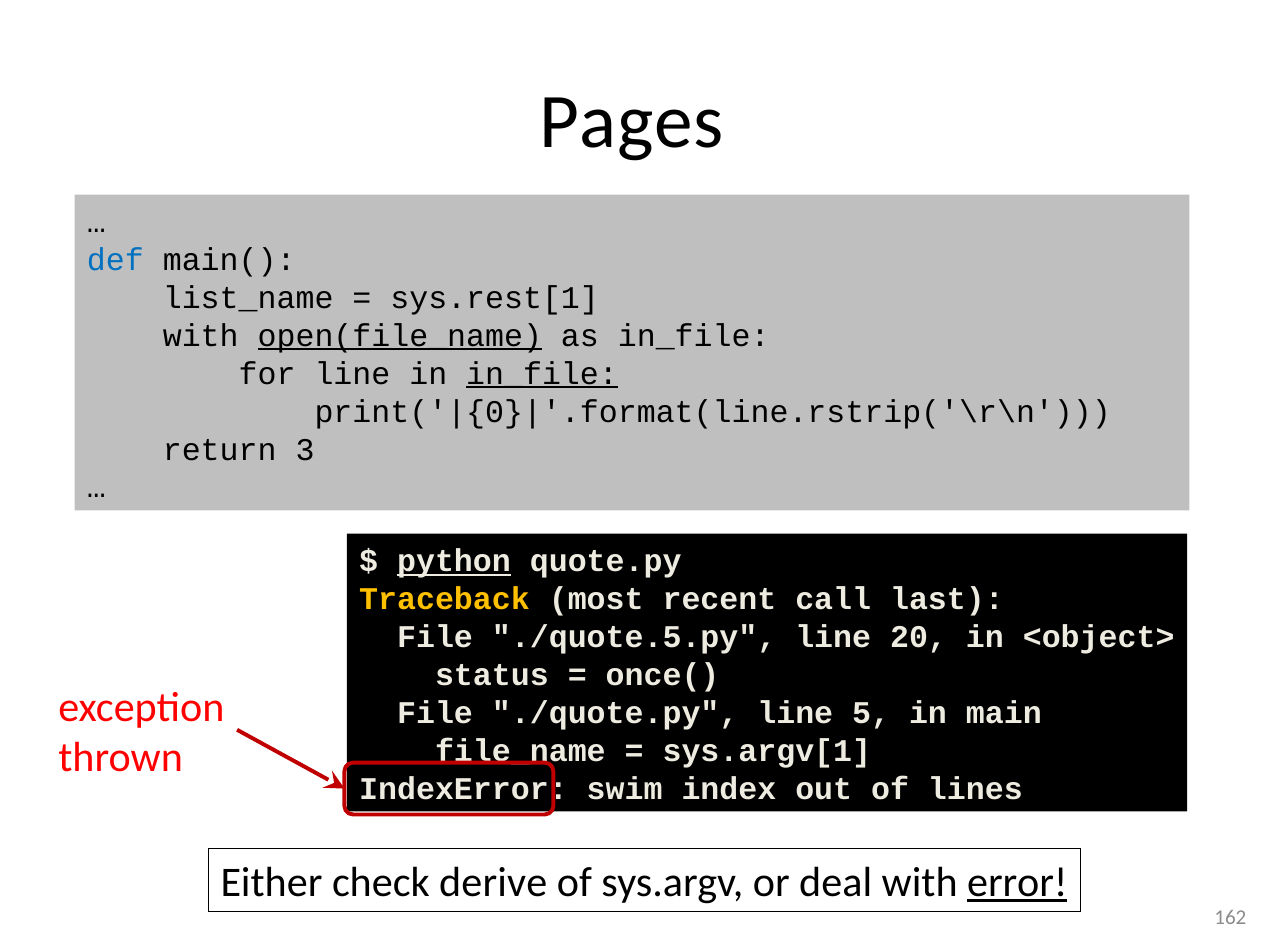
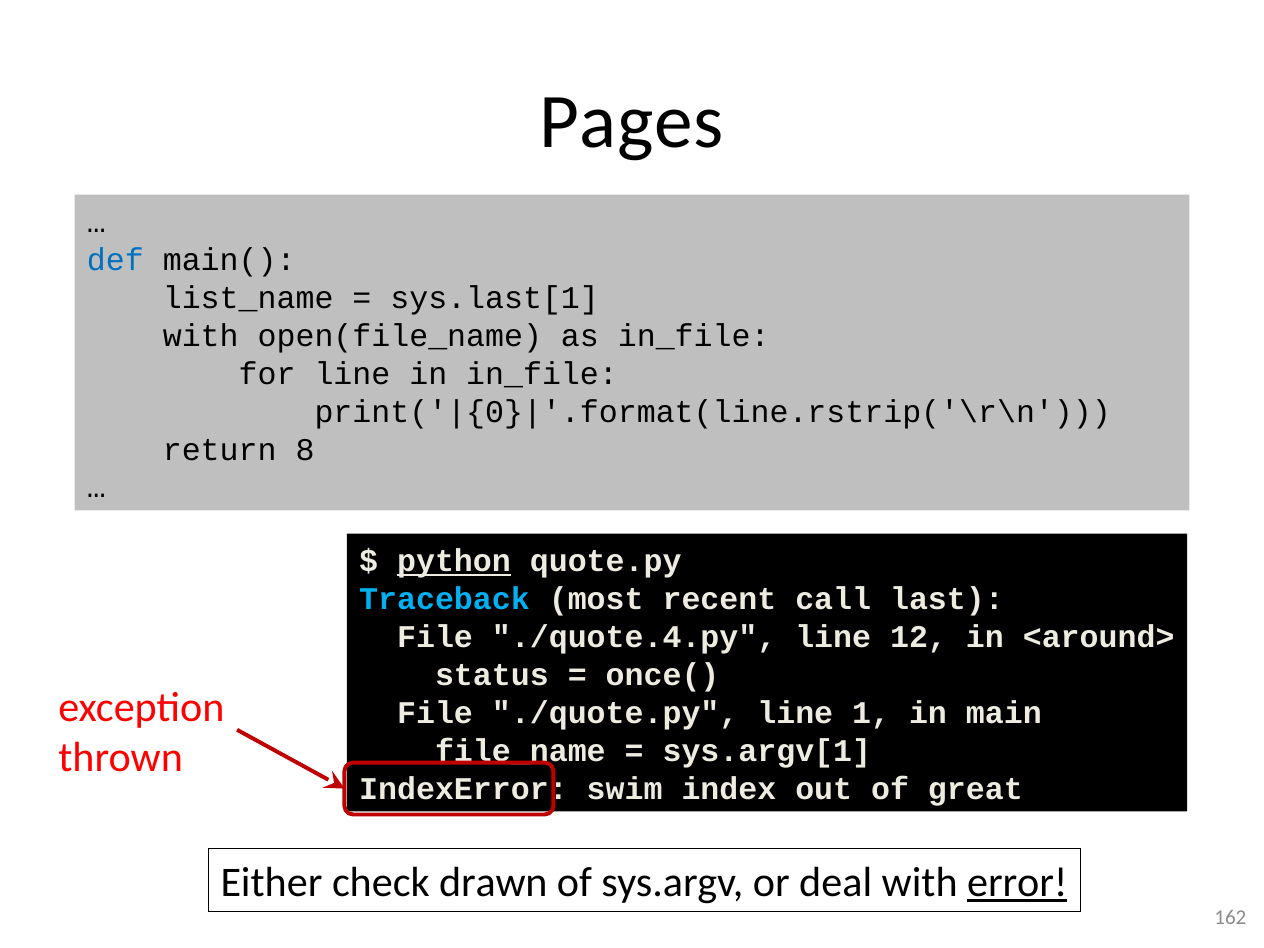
sys.rest[1: sys.rest[1 -> sys.last[1
open(file_name underline: present -> none
in_file at (542, 374) underline: present -> none
3: 3 -> 8
Traceback colour: yellow -> light blue
./quote.5.py: ./quote.5.py -> ./quote.4.py
20: 20 -> 12
<object>: <object> -> <around>
5: 5 -> 1
lines: lines -> great
derive: derive -> drawn
